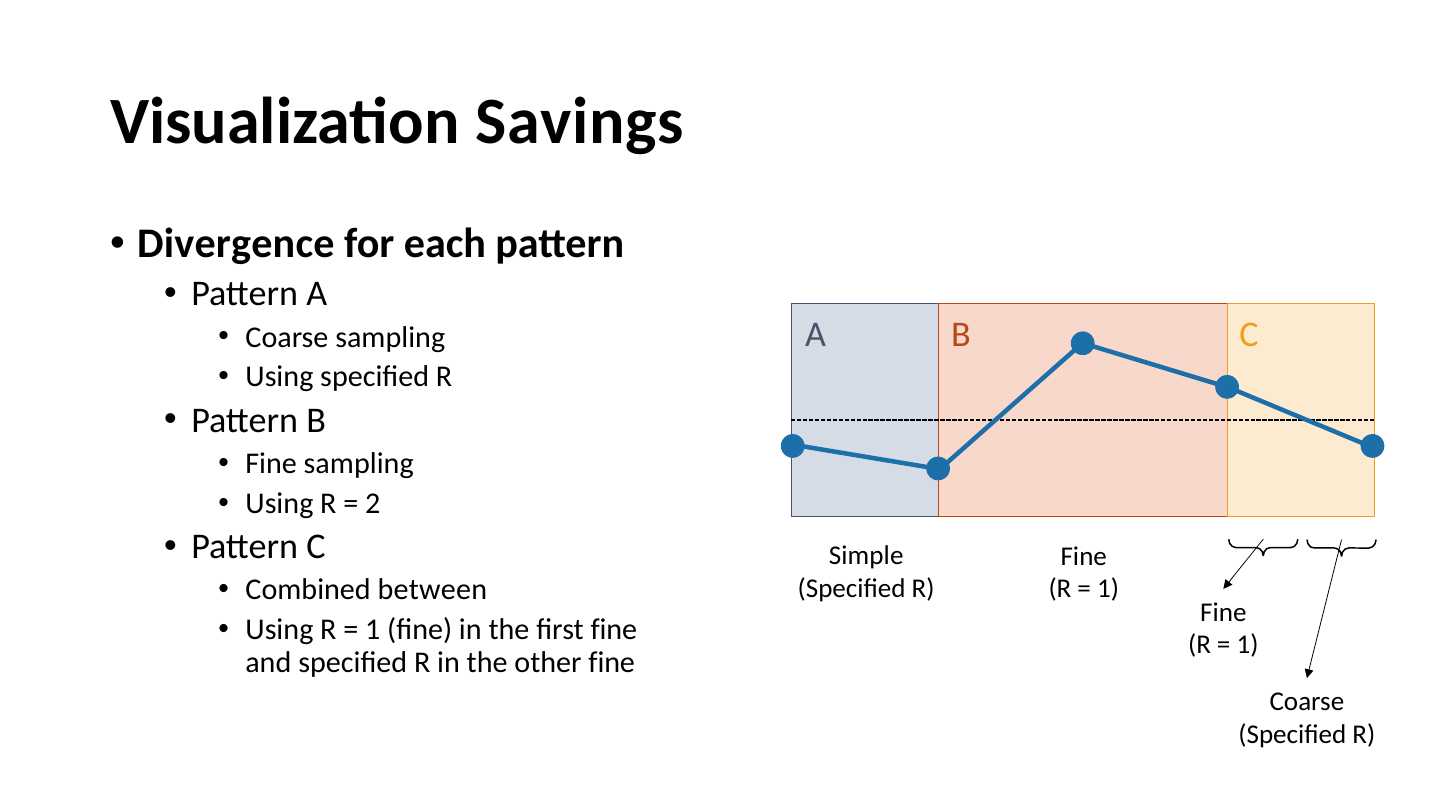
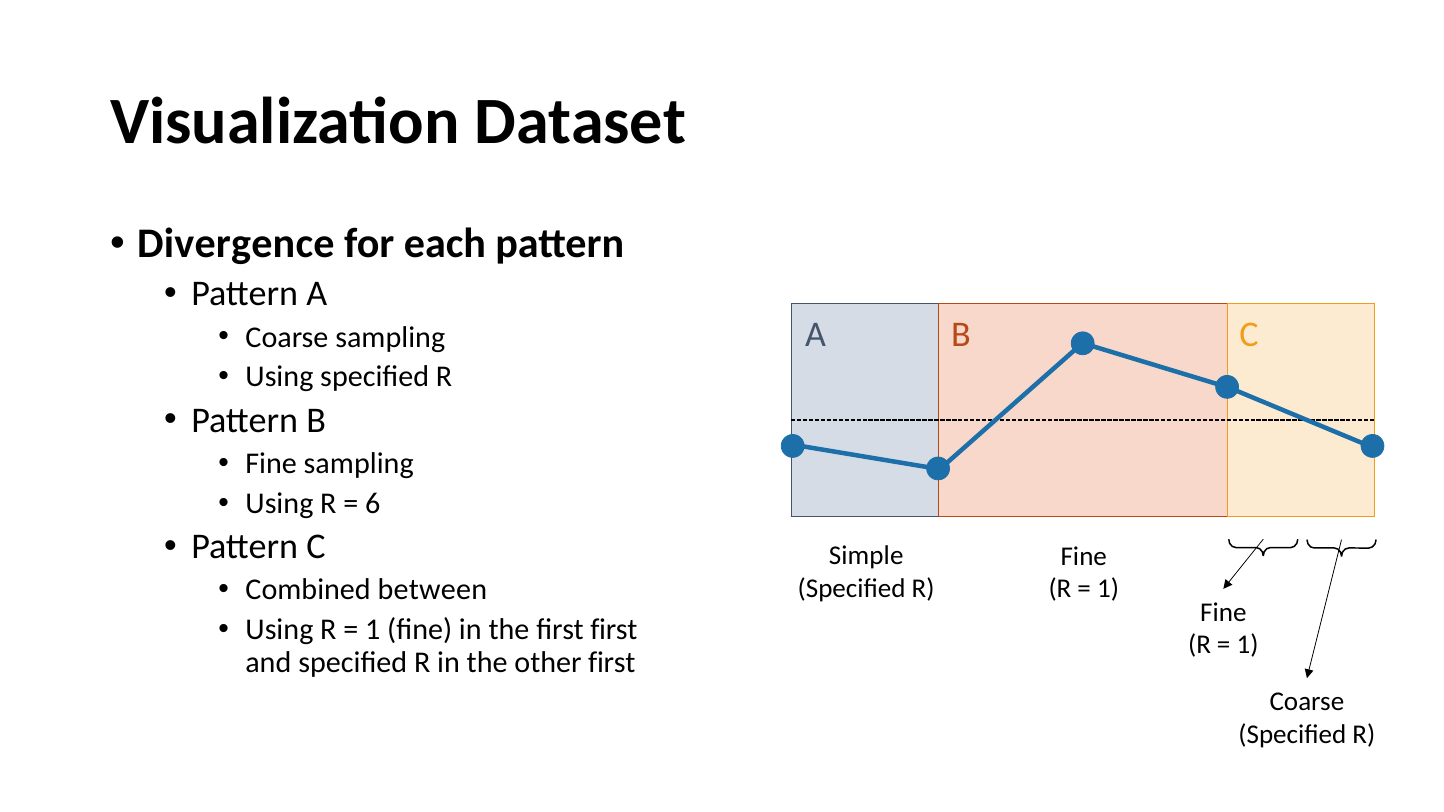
Savings: Savings -> Dataset
2: 2 -> 6
first fine: fine -> first
other fine: fine -> first
